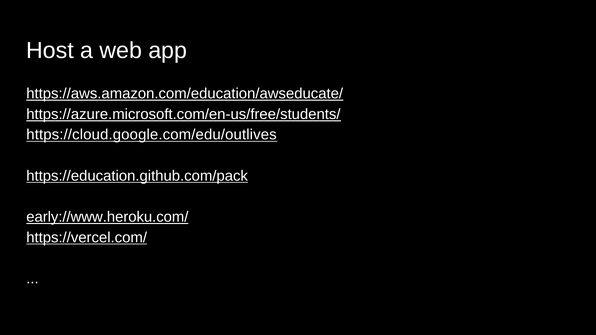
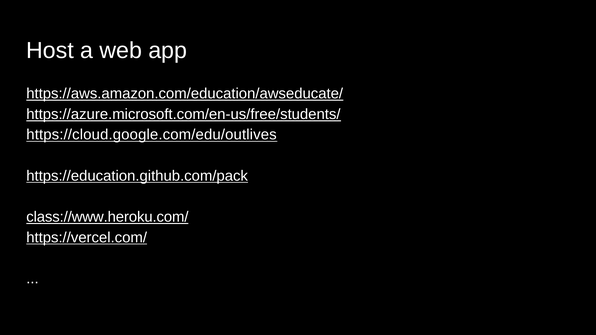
early://www.heroku.com/: early://www.heroku.com/ -> class://www.heroku.com/
